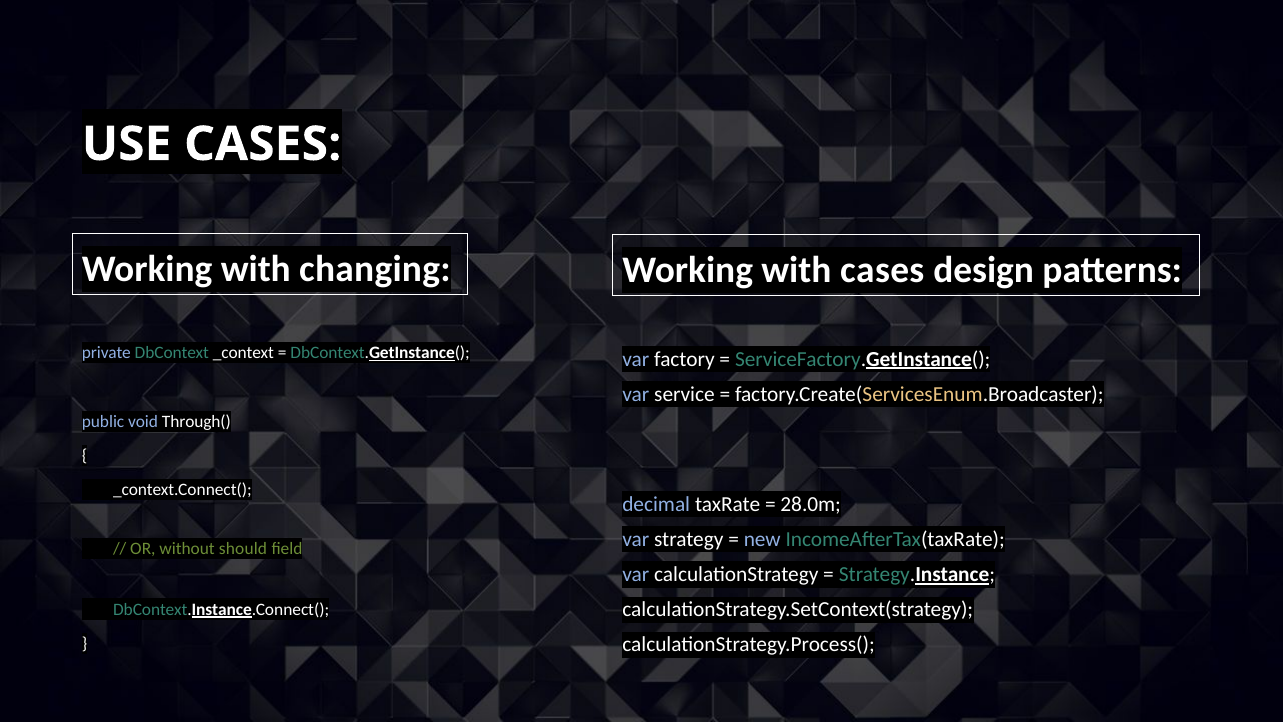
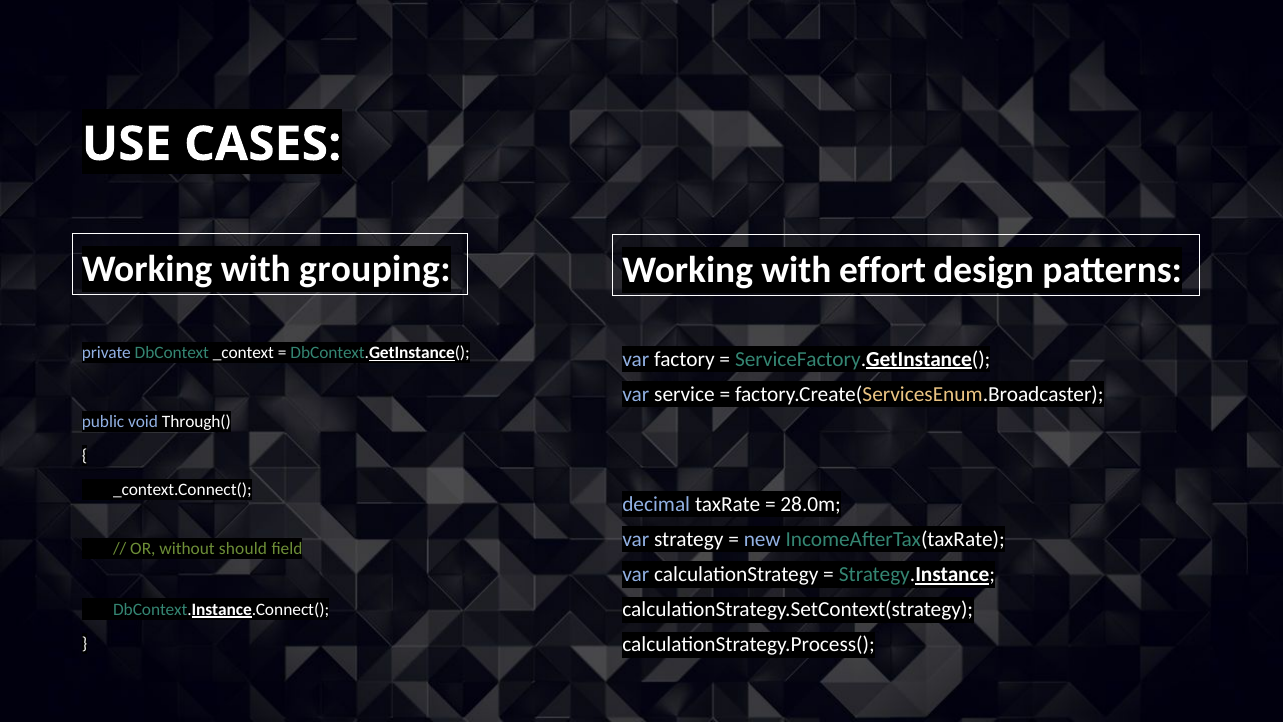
changing: changing -> grouping
with cases: cases -> effort
